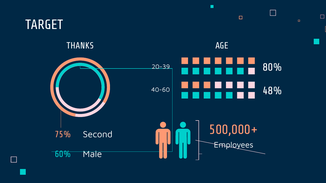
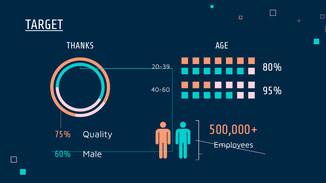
TARGET underline: none -> present
48%: 48% -> 95%
Second: Second -> Quality
